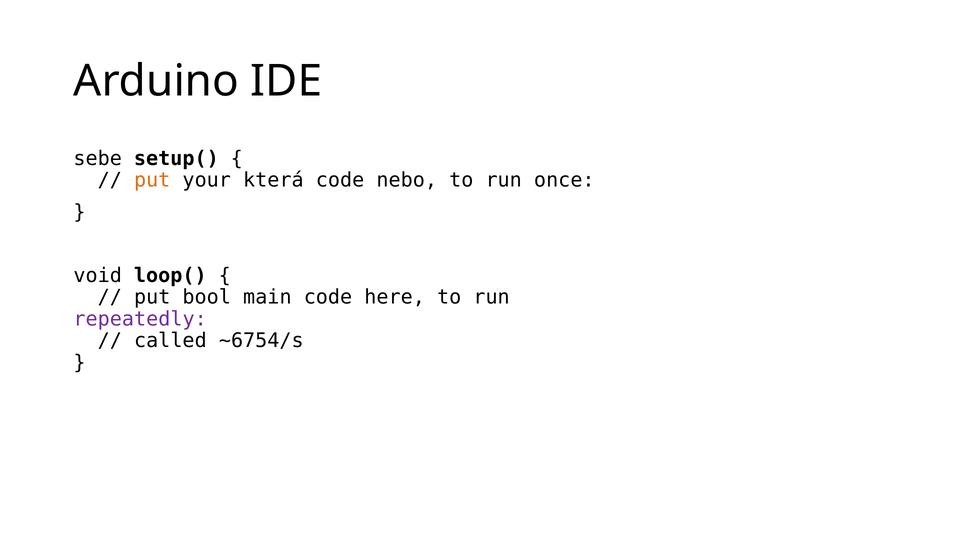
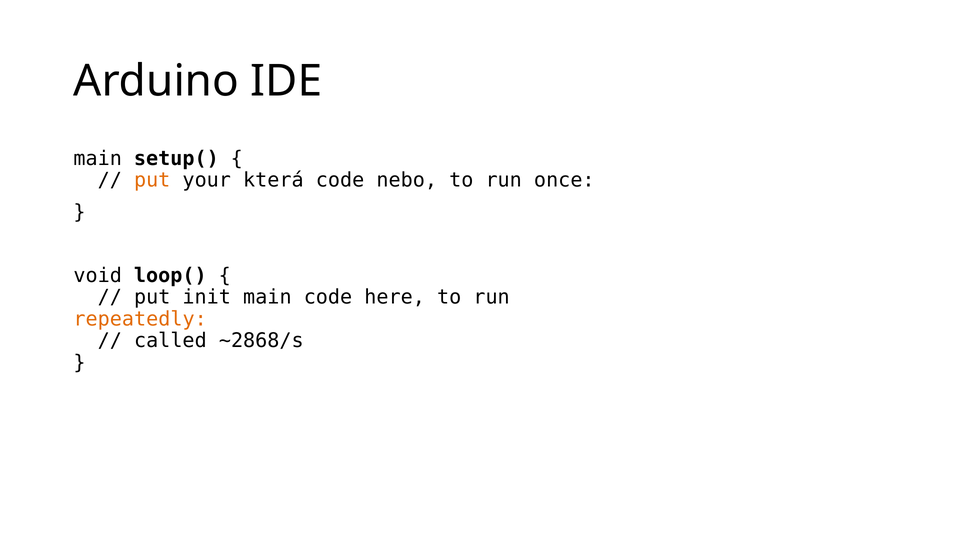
sebe at (98, 159): sebe -> main
bool: bool -> init
repeatedly colour: purple -> orange
~6754/s: ~6754/s -> ~2868/s
